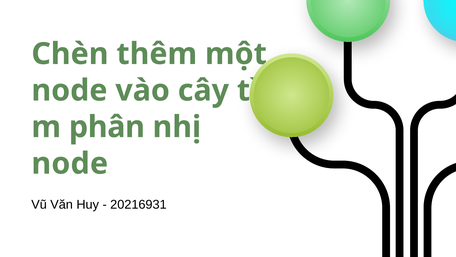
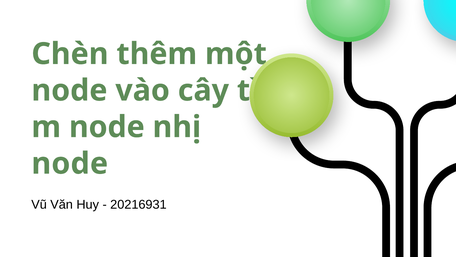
phân at (107, 127): phân -> node
